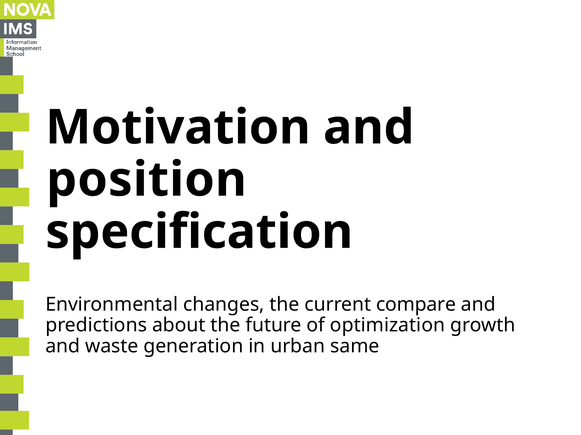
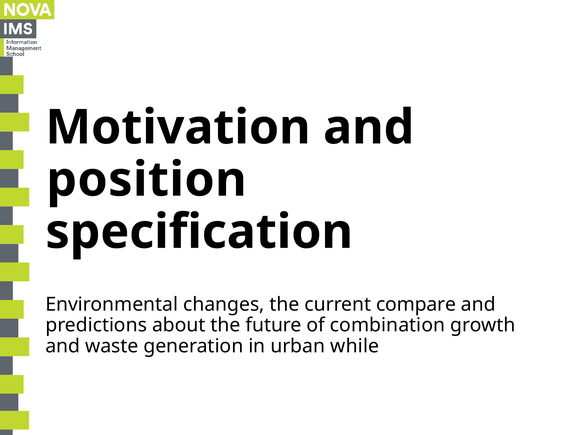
optimization: optimization -> combination
same: same -> while
